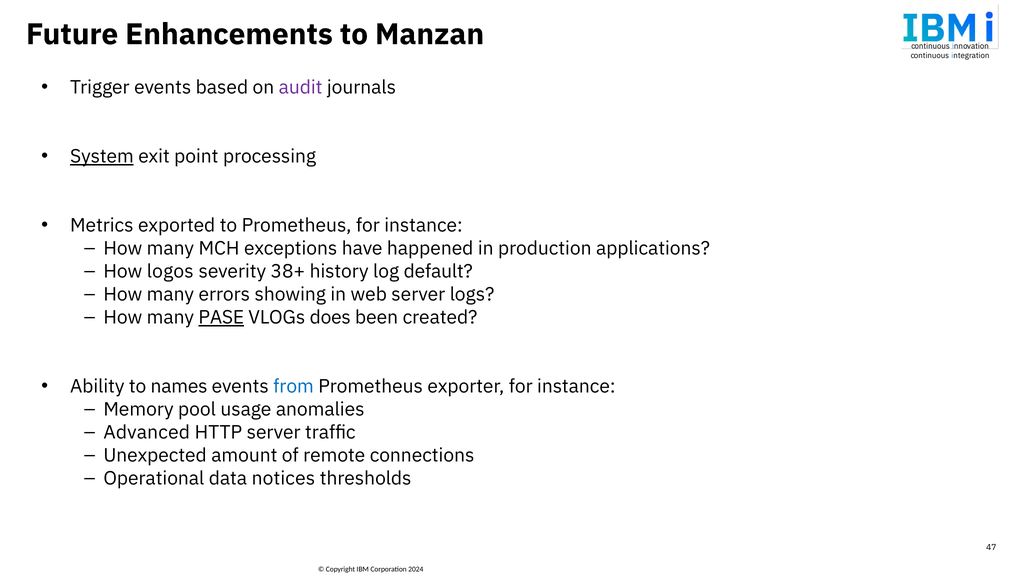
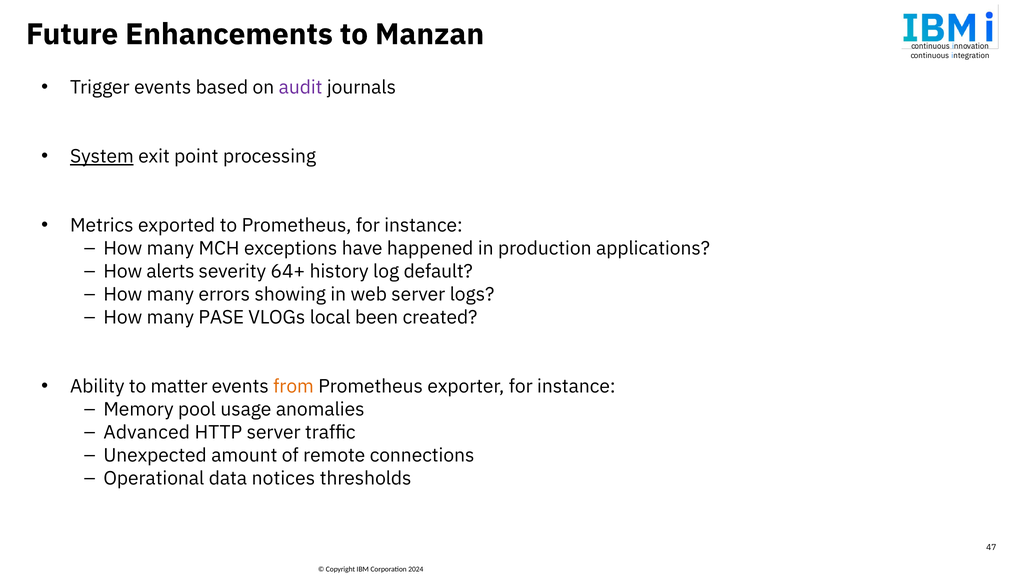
logos: logos -> alerts
38+: 38+ -> 64+
PASE underline: present -> none
does: does -> local
names: names -> matter
from colour: blue -> orange
